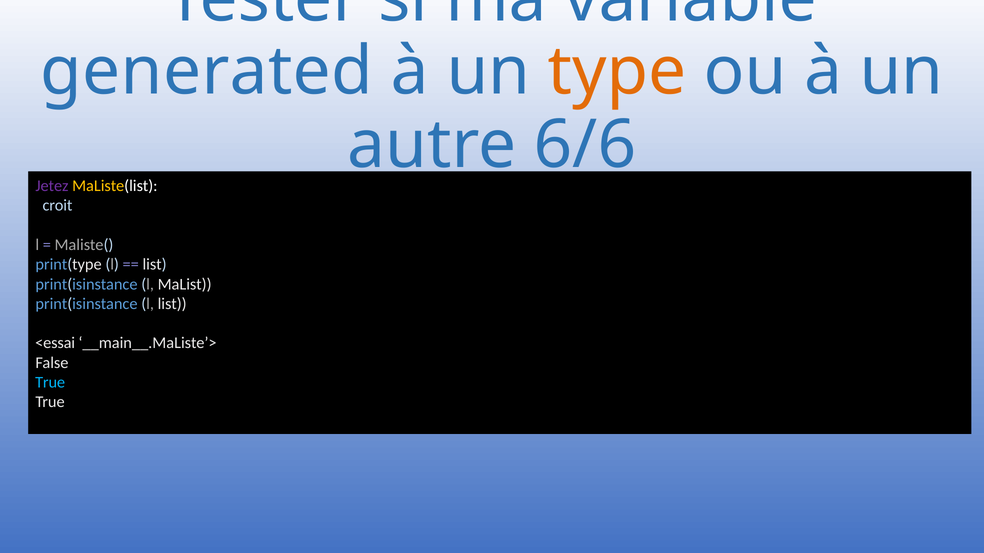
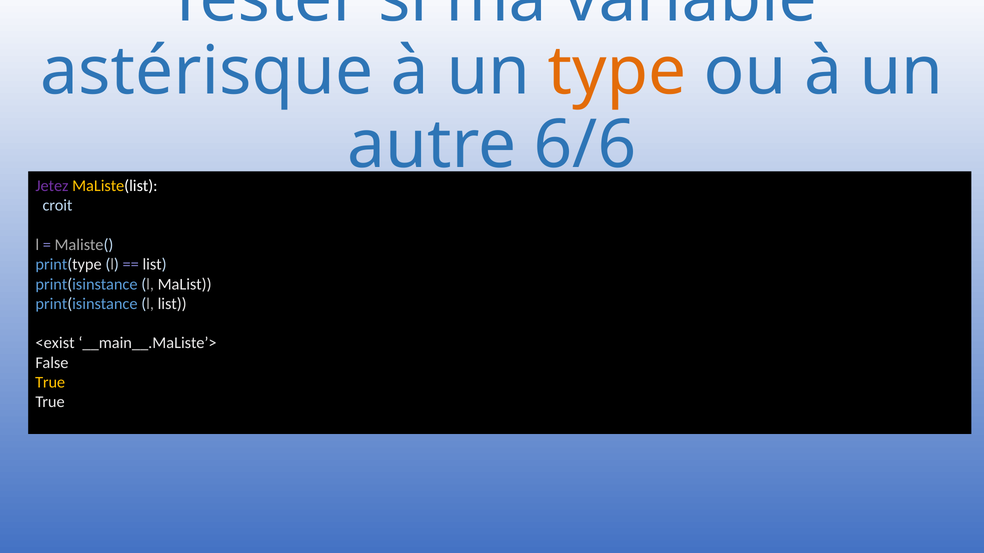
generated: generated -> astérisque
<essai: <essai -> <exist
True at (50, 383) colour: light blue -> yellow
